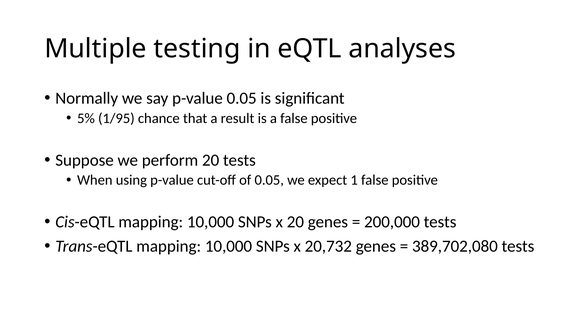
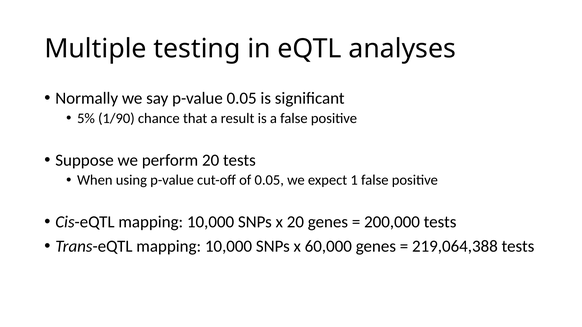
1/95: 1/95 -> 1/90
20,732: 20,732 -> 60,000
389,702,080: 389,702,080 -> 219,064,388
